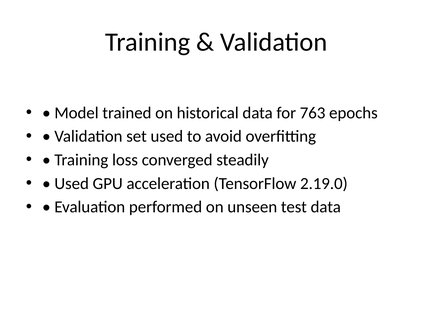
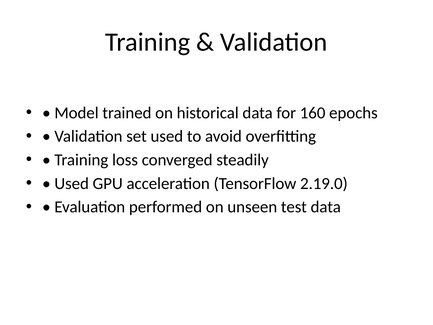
763: 763 -> 160
